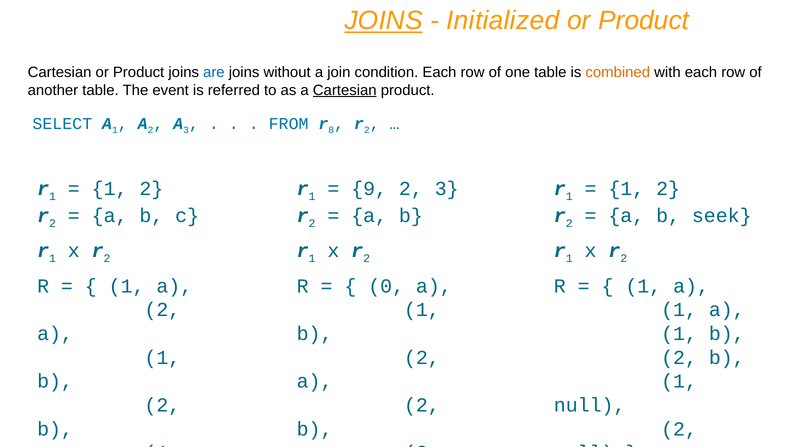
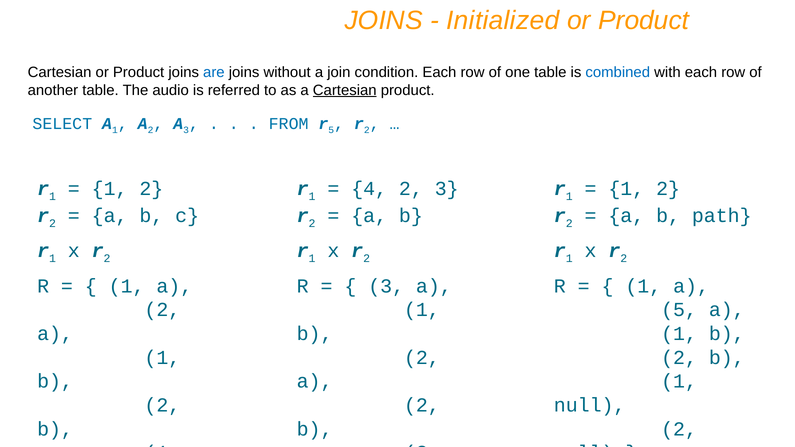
JOINS at (384, 21) underline: present -> none
combined colour: orange -> blue
event: event -> audio
r 8: 8 -> 5
9 at (369, 189): 9 -> 4
seek: seek -> path
0 at (386, 286): 0 -> 3
1 at (679, 310): 1 -> 5
